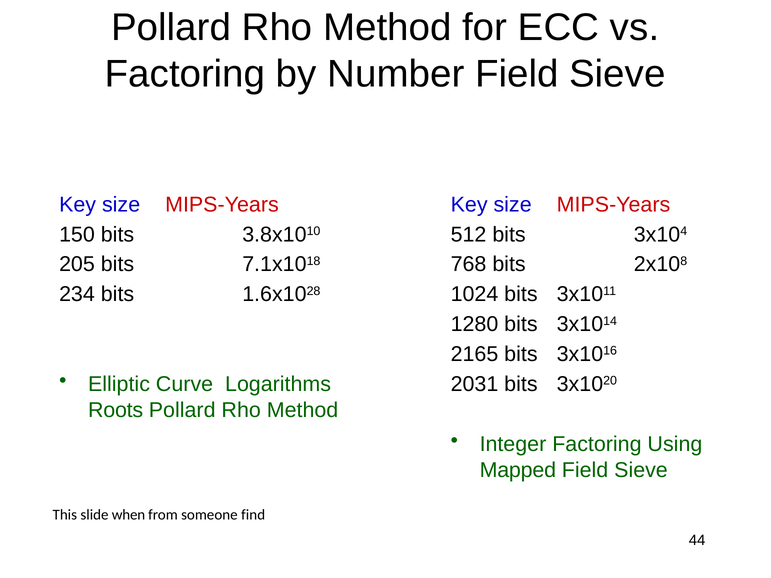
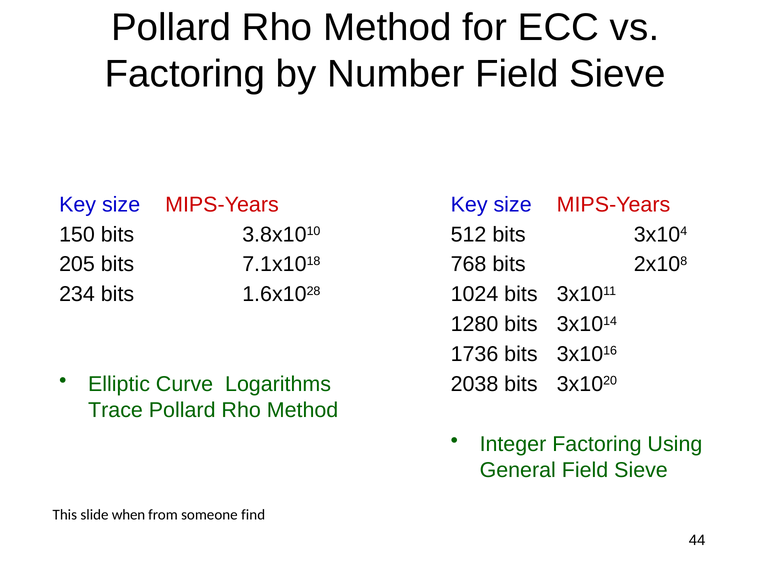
2165: 2165 -> 1736
2031: 2031 -> 2038
Roots: Roots -> Trace
Mapped: Mapped -> General
